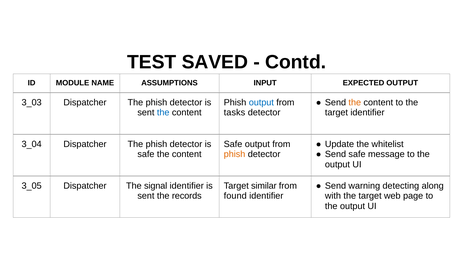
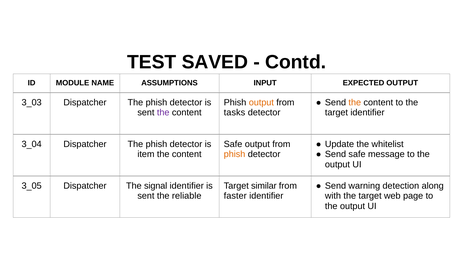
output at (261, 102) colour: blue -> orange
the at (163, 112) colour: blue -> purple
safe at (146, 154): safe -> item
detecting: detecting -> detection
records: records -> reliable
found: found -> faster
